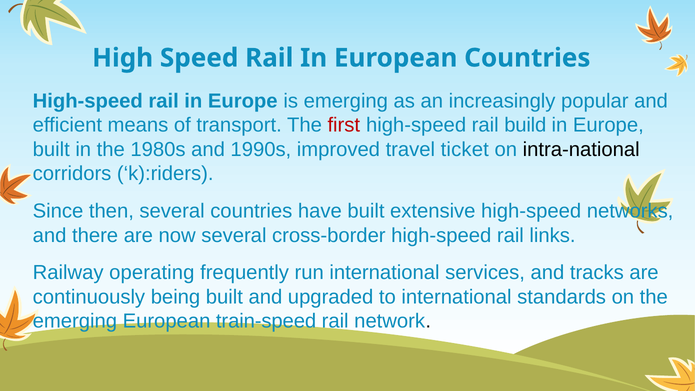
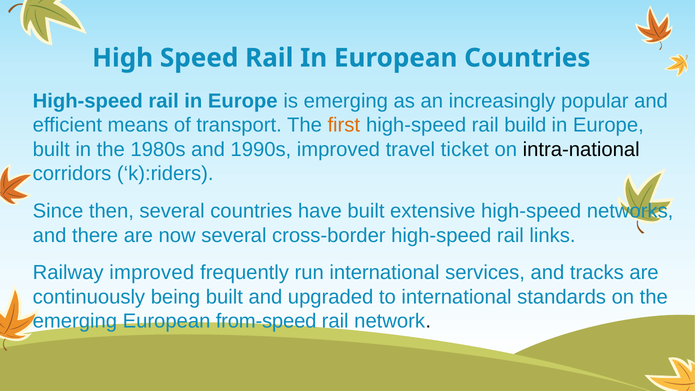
first colour: red -> orange
Railway operating: operating -> improved
train-speed: train-speed -> from-speed
